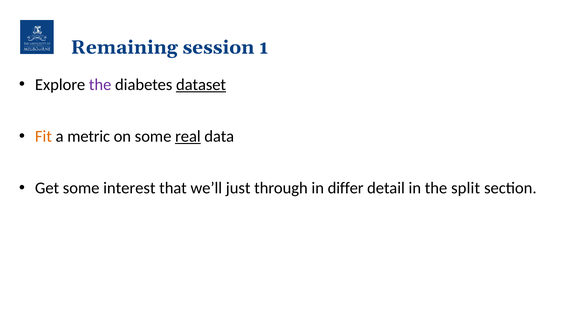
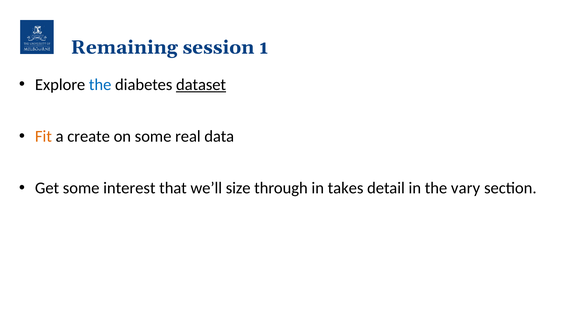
the at (100, 85) colour: purple -> blue
metric: metric -> create
real underline: present -> none
just: just -> size
differ: differ -> takes
split: split -> vary
